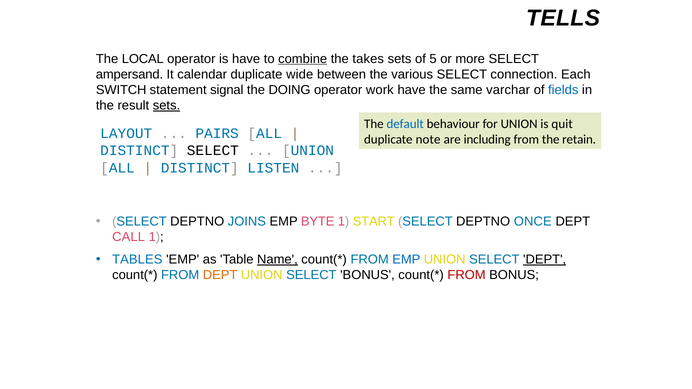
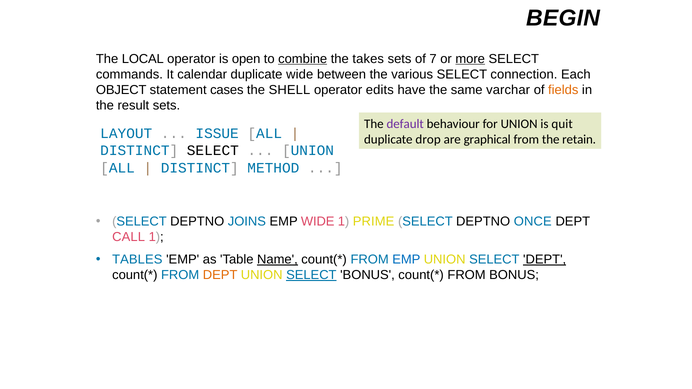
TELLS: TELLS -> BEGIN
is have: have -> open
5: 5 -> 7
more underline: none -> present
ampersand: ampersand -> commands
SWITCH: SWITCH -> OBJECT
signal: signal -> cases
DOING: DOING -> SHELL
work: work -> edits
fields colour: blue -> orange
sets at (166, 106) underline: present -> none
default colour: blue -> purple
PAIRS: PAIRS -> ISSUE
note: note -> drop
including: including -> graphical
LISTEN: LISTEN -> METHOD
EMP BYTE: BYTE -> WIDE
START: START -> PRIME
SELECT at (311, 275) underline: none -> present
FROM at (467, 275) colour: red -> black
